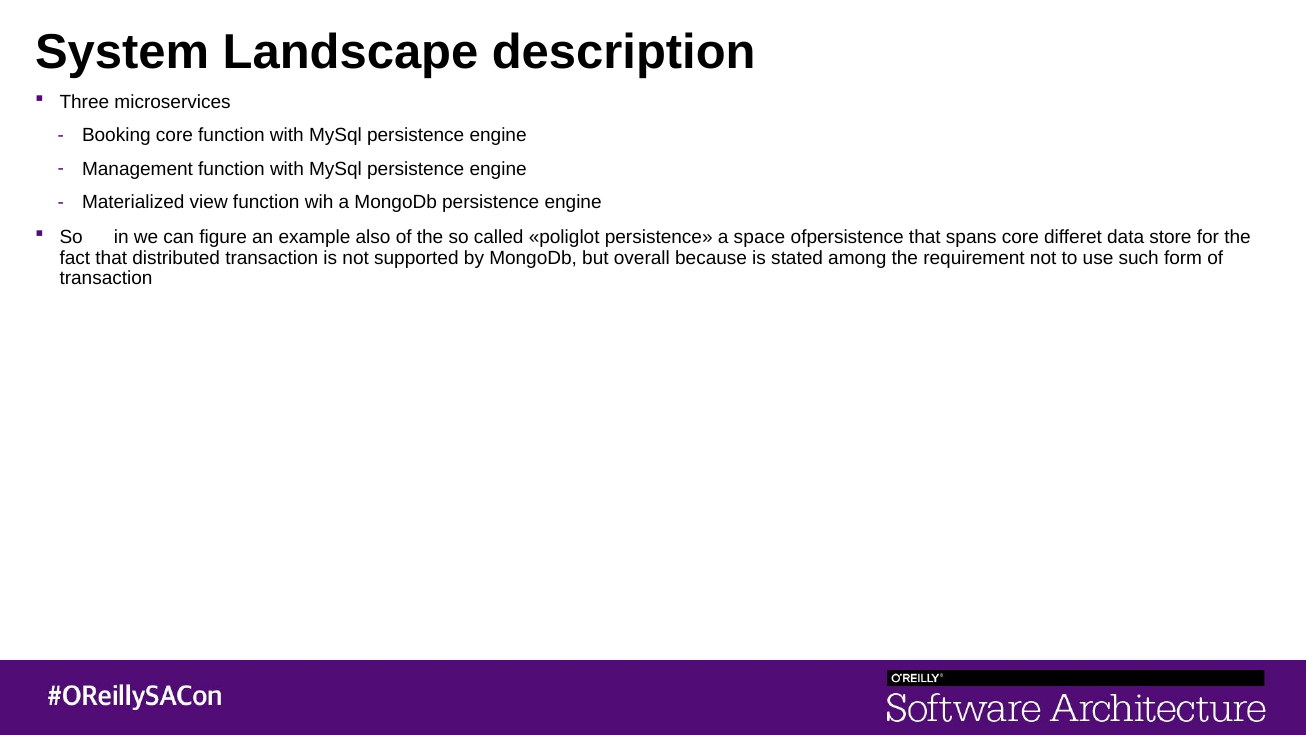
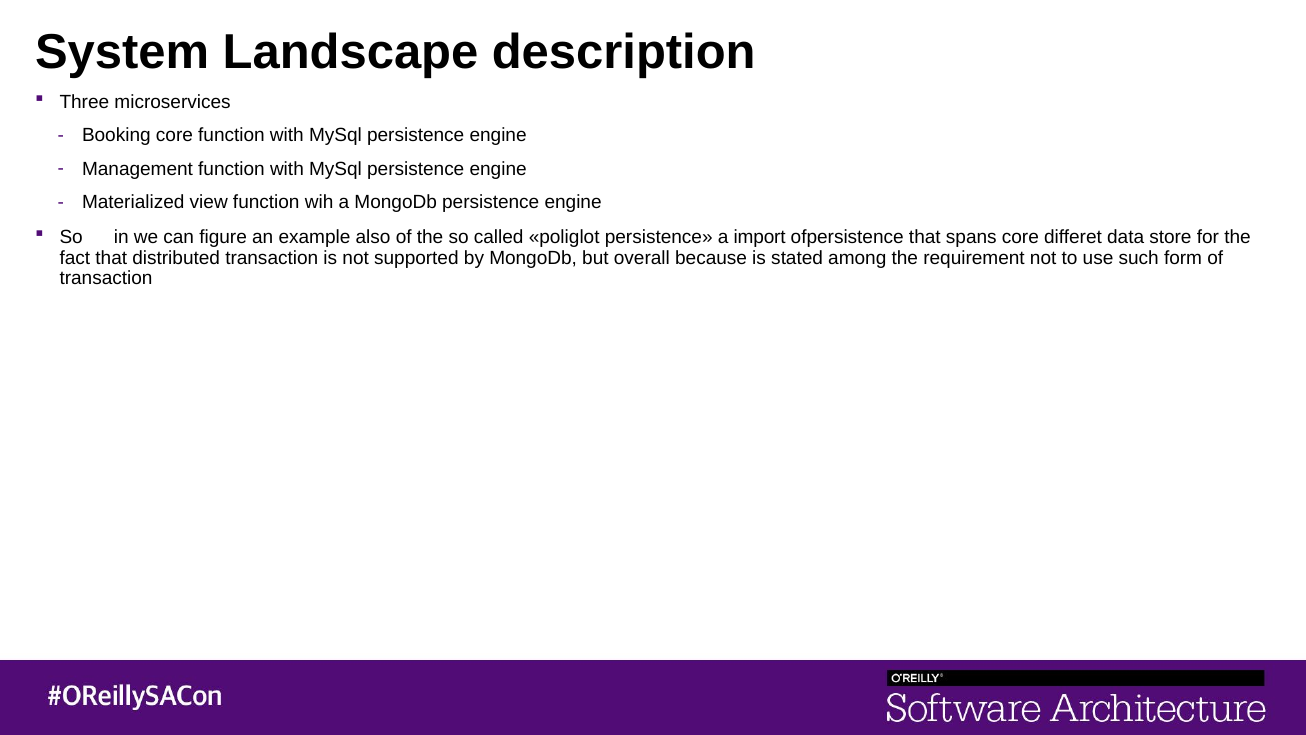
space: space -> import
